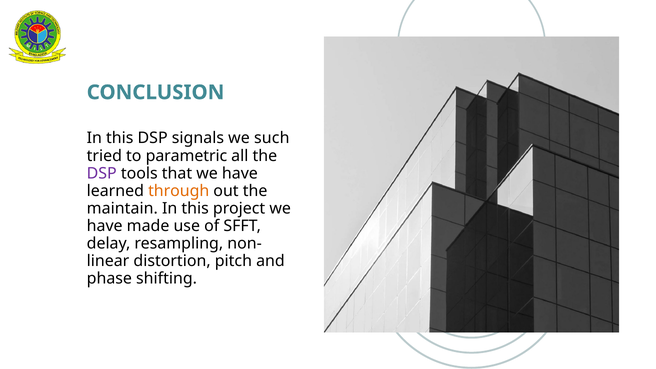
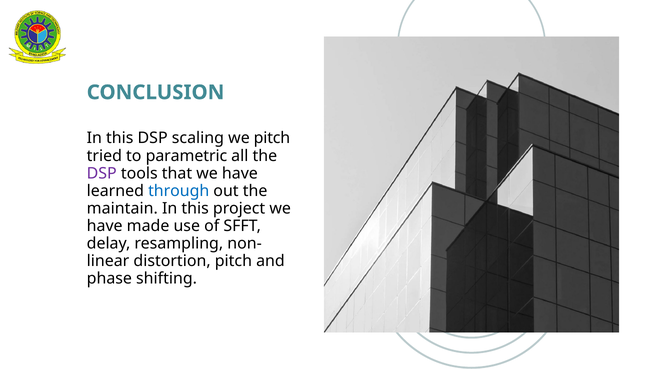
signals: signals -> scaling
we such: such -> pitch
through colour: orange -> blue
